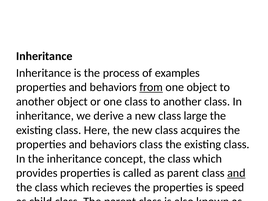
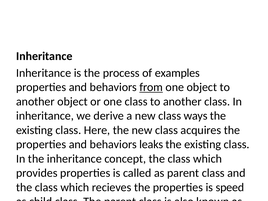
large: large -> ways
behaviors class: class -> leaks
and at (236, 173) underline: present -> none
